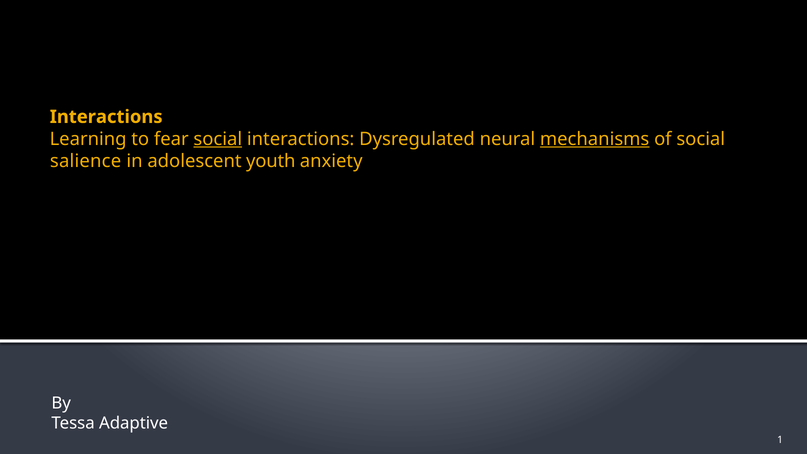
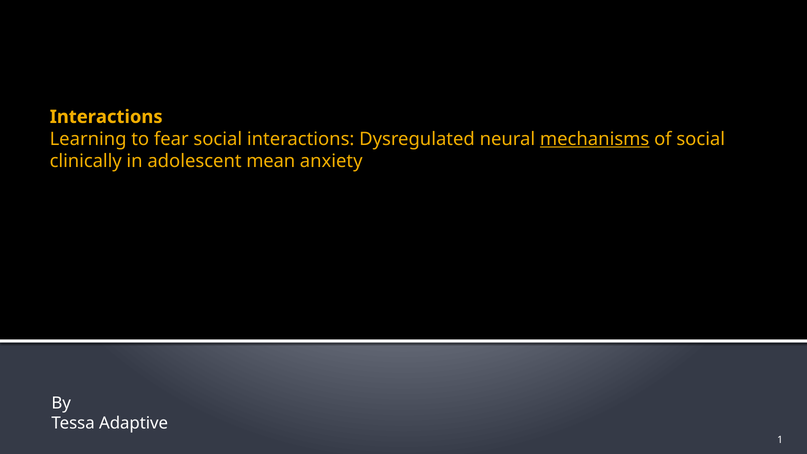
social at (218, 139) underline: present -> none
salience: salience -> clinically
youth: youth -> mean
